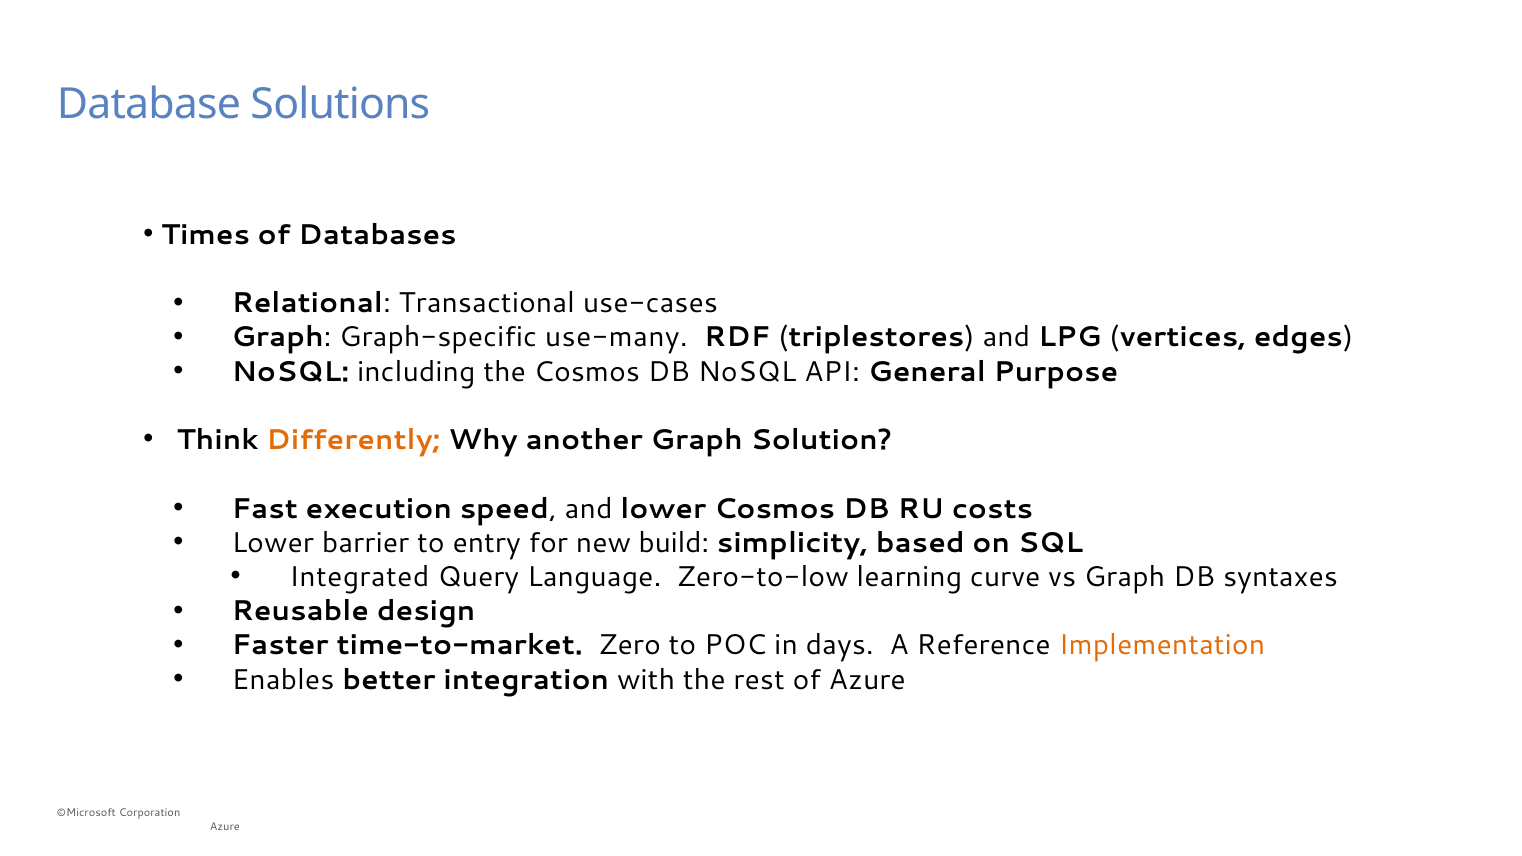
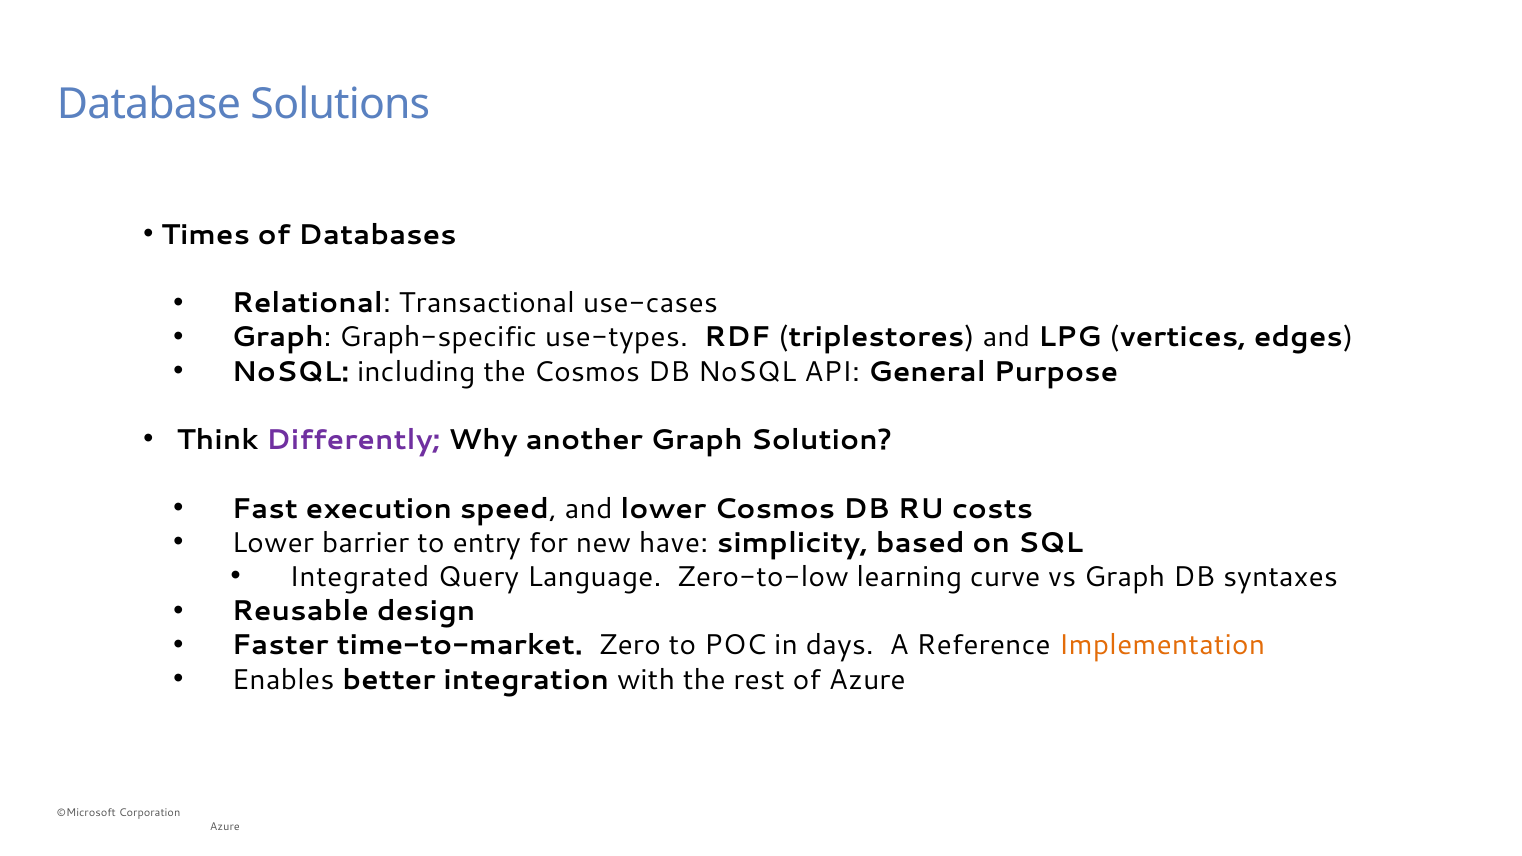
use-many: use-many -> use-types
Differently colour: orange -> purple
build: build -> have
